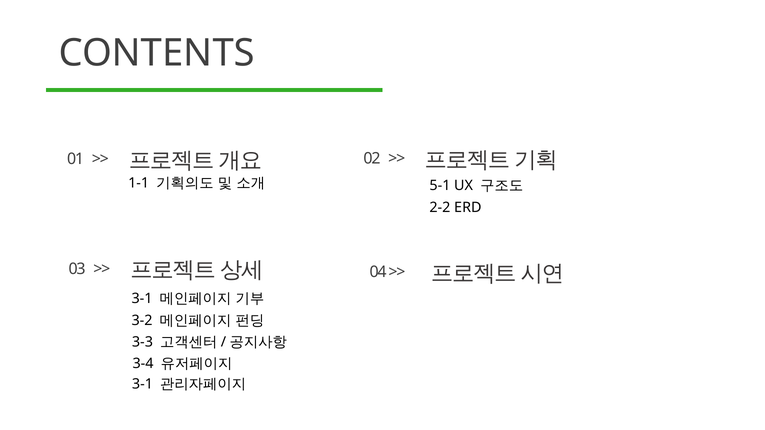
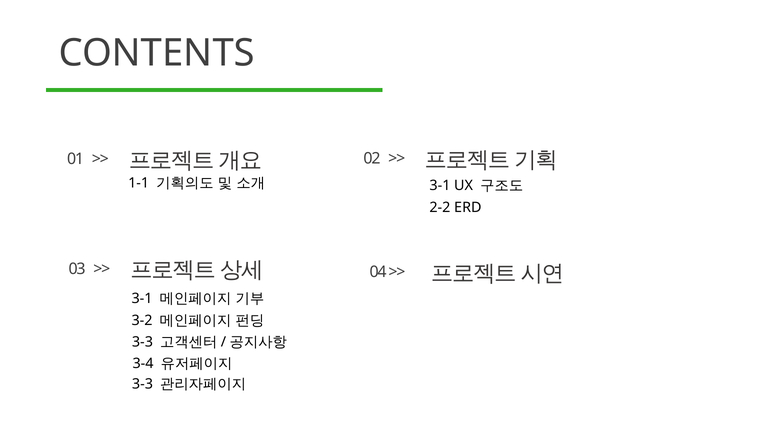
5-1 at (440, 186): 5-1 -> 3-1
3-1 at (142, 385): 3-1 -> 3-3
